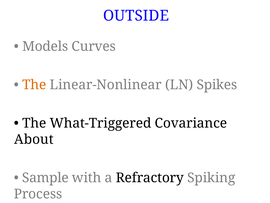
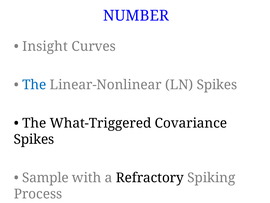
OUTSIDE: OUTSIDE -> NUMBER
Models: Models -> Insight
The at (34, 85) colour: orange -> blue
About at (34, 139): About -> Spikes
